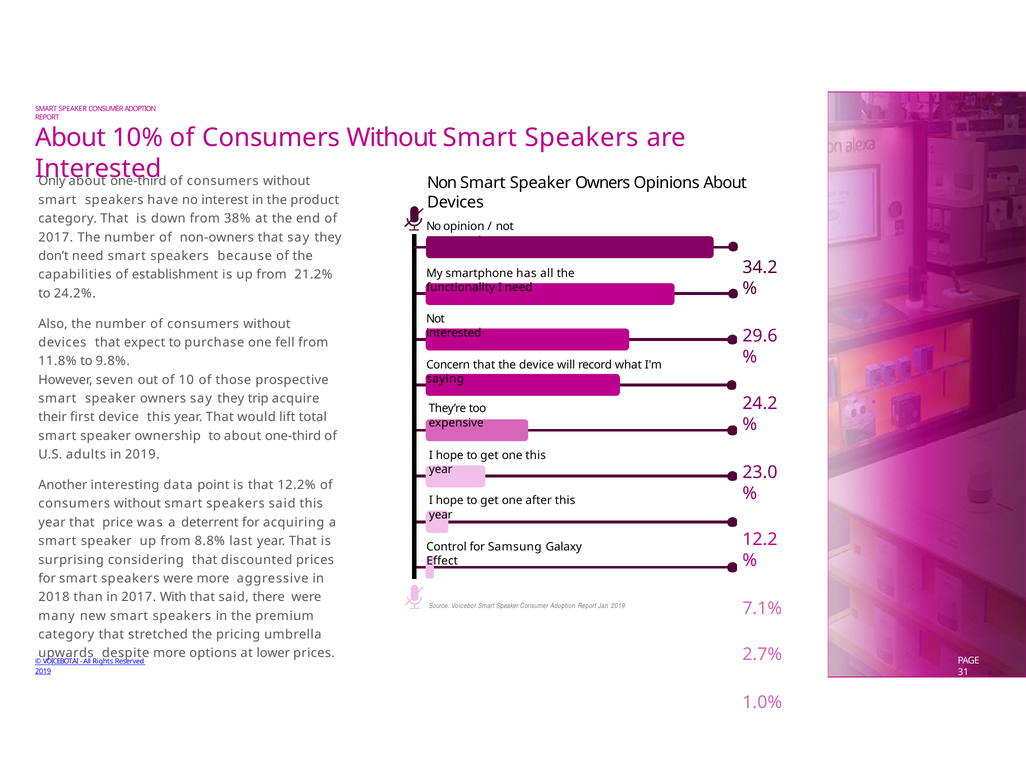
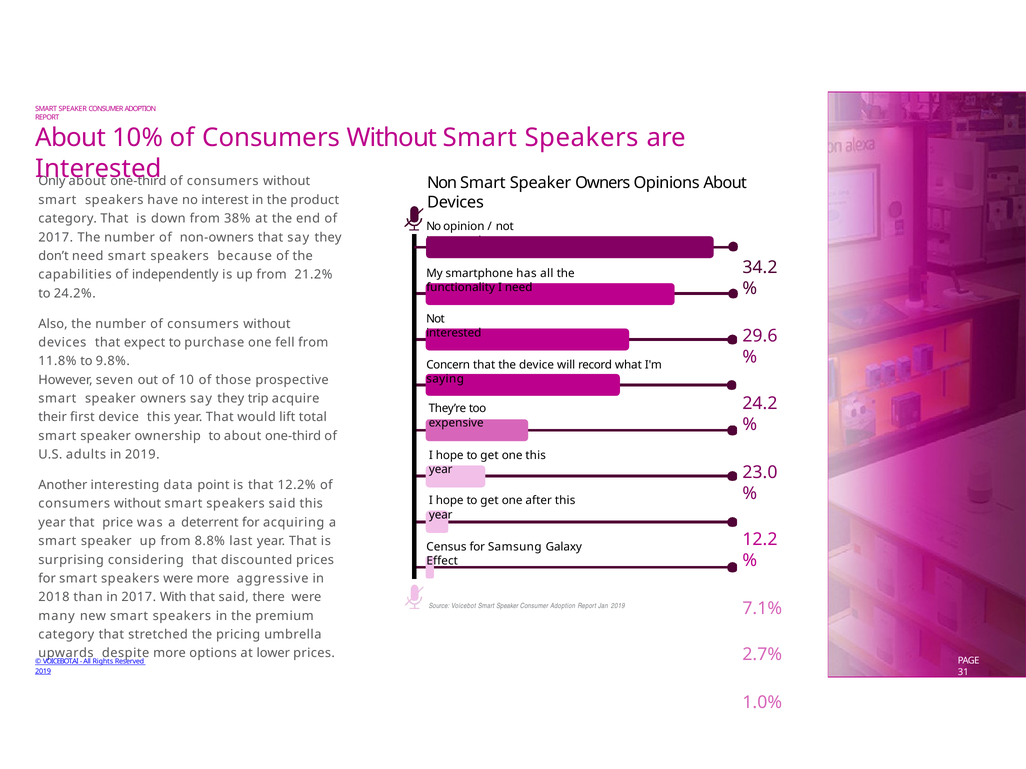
establishment: establishment -> independently
Control: Control -> Census
